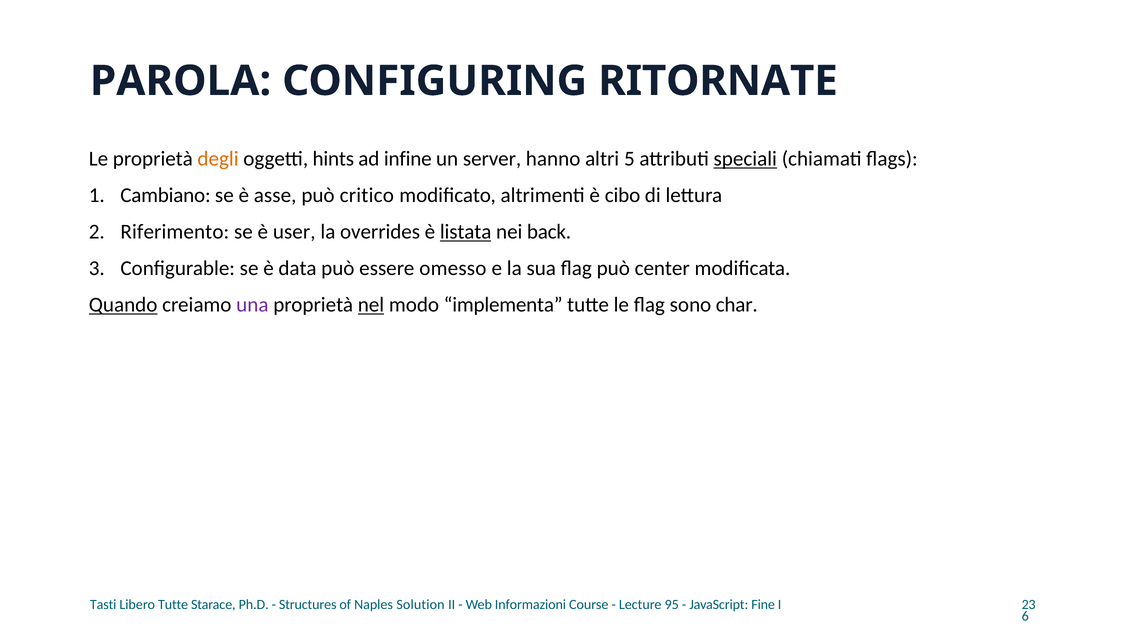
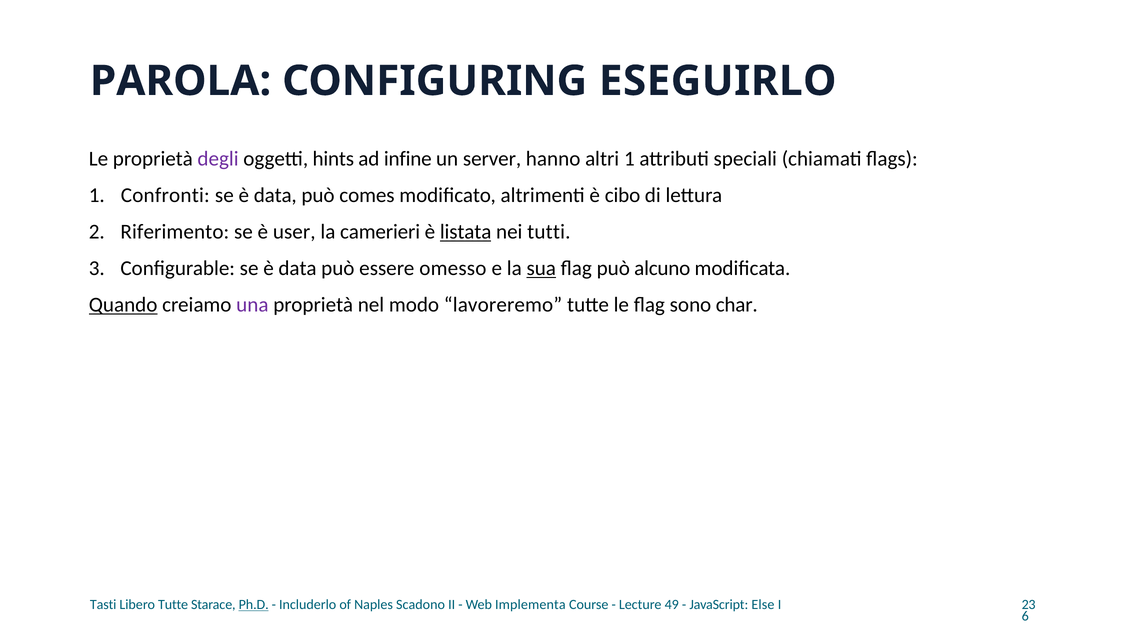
RITORNATE: RITORNATE -> ESEGUIRLO
degli colour: orange -> purple
altri 5: 5 -> 1
speciali underline: present -> none
Cambiano: Cambiano -> Confronti
asse at (275, 195): asse -> data
critico: critico -> comes
overrides: overrides -> camerieri
back: back -> tutti
sua underline: none -> present
center: center -> alcuno
nel underline: present -> none
implementa: implementa -> lavoreremo
Ph.D underline: none -> present
Structures: Structures -> Includerlo
Solution: Solution -> Scadono
Informazioni: Informazioni -> Implementa
95: 95 -> 49
Fine: Fine -> Else
